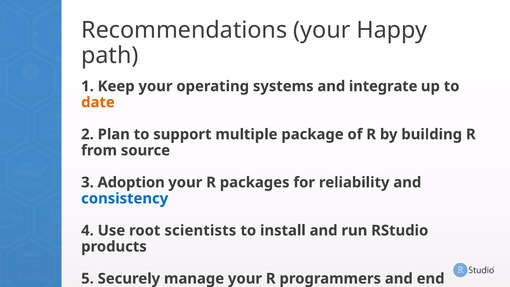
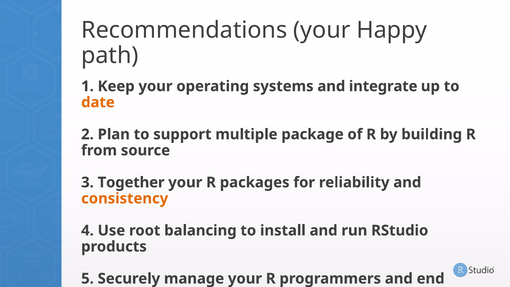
Adoption: Adoption -> Together
consistency colour: blue -> orange
scientists: scientists -> balancing
